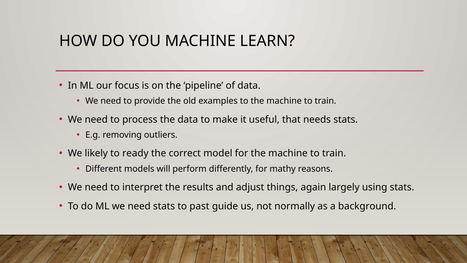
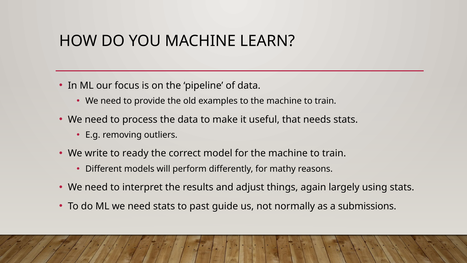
likely: likely -> write
background: background -> submissions
